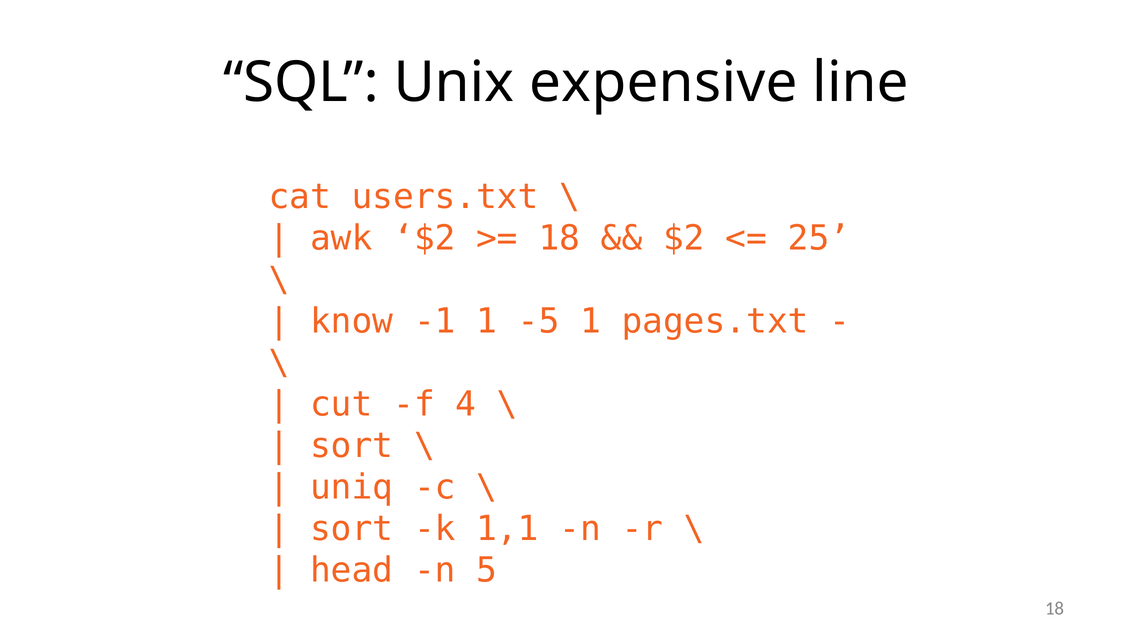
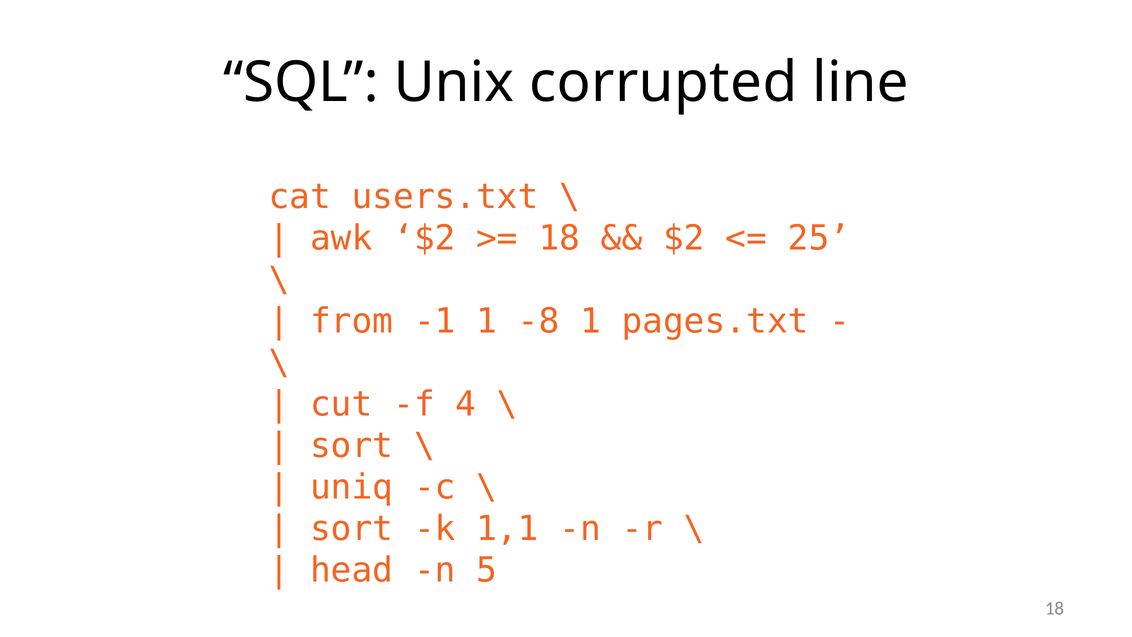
expensive: expensive -> corrupted
know: know -> from
-5: -5 -> -8
